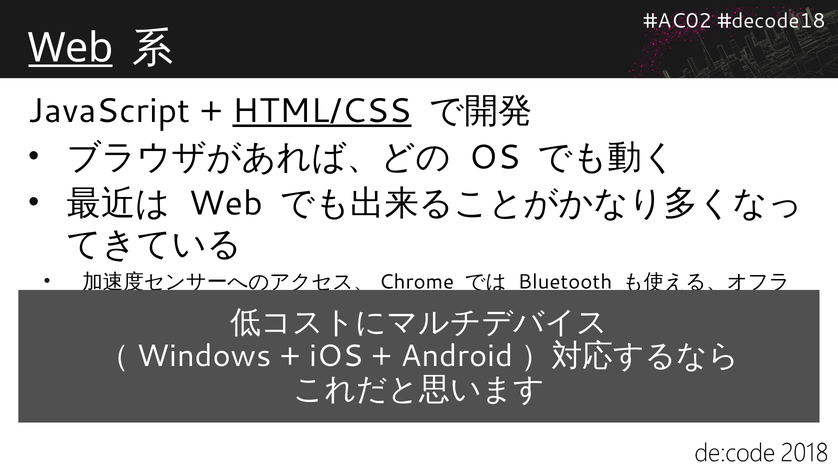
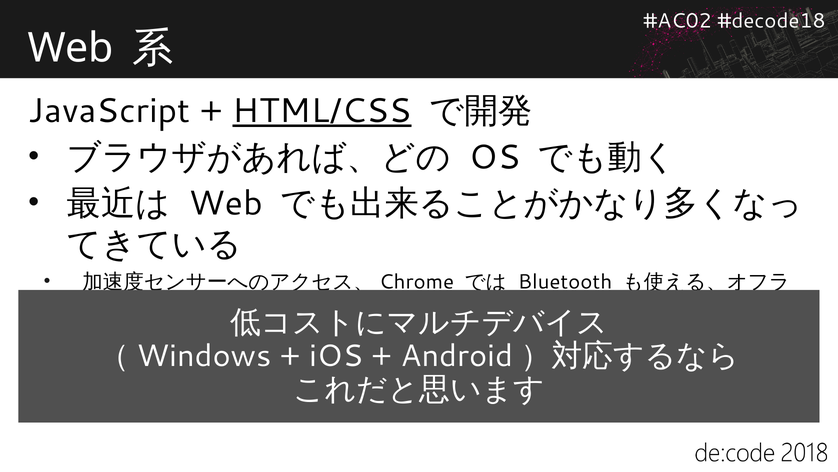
Web at (71, 48) underline: present -> none
